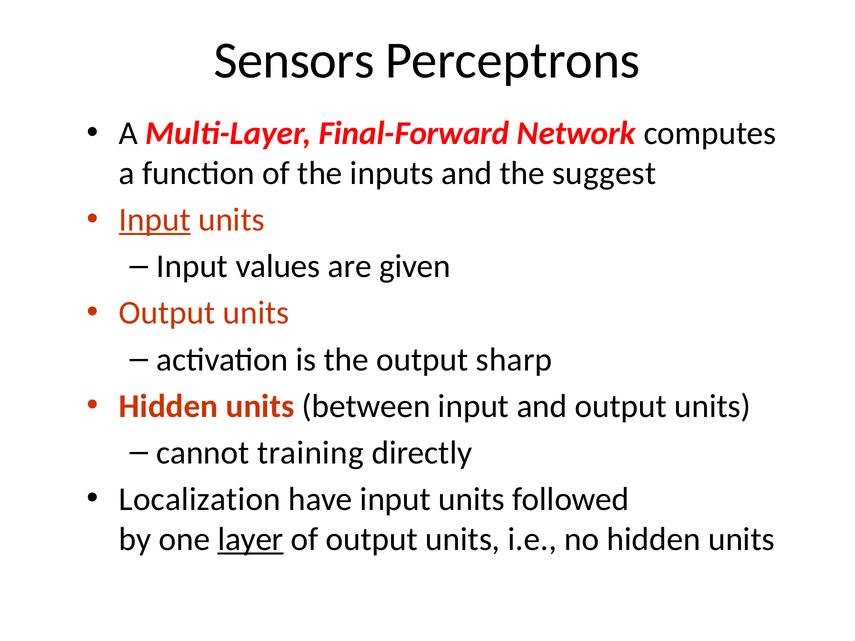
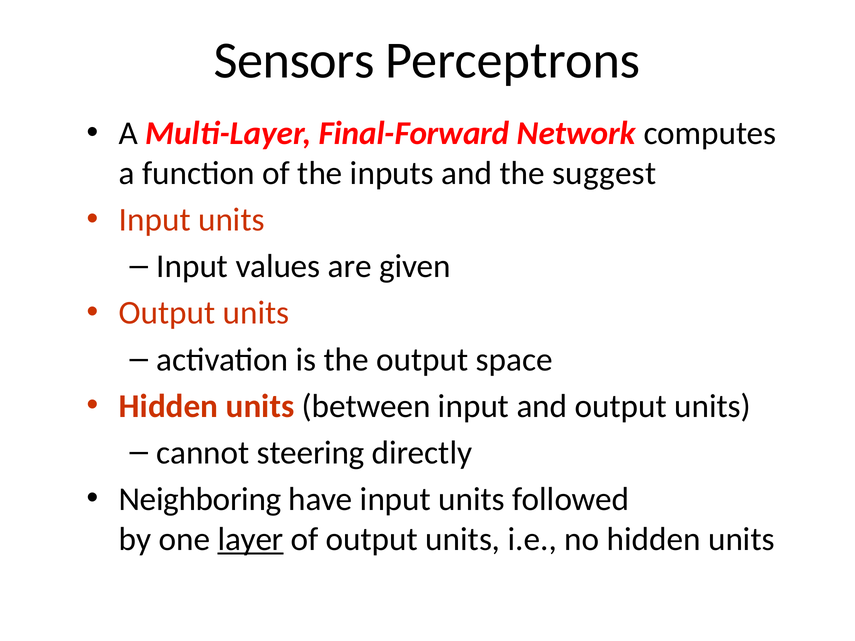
Input at (155, 220) underline: present -> none
sharp: sharp -> space
training: training -> steering
Localization: Localization -> Neighboring
